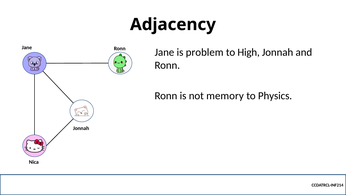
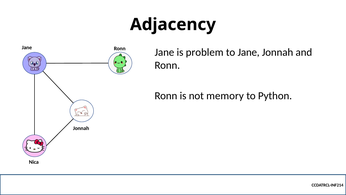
to High: High -> Jane
Physics: Physics -> Python
